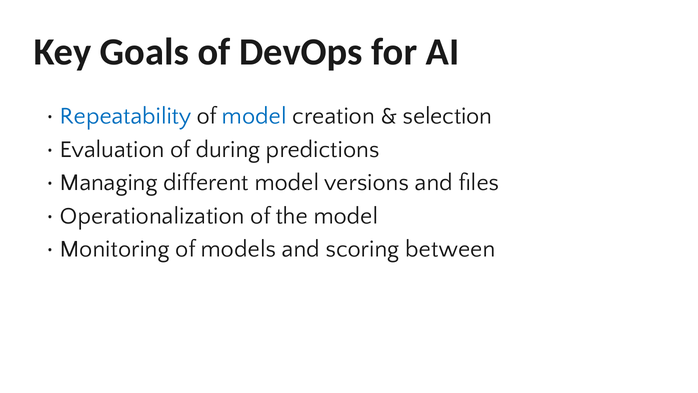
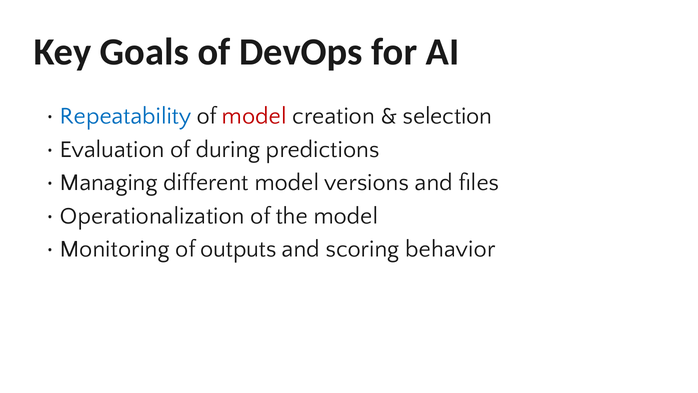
model at (254, 116) colour: blue -> red
models: models -> outputs
between: between -> behavior
